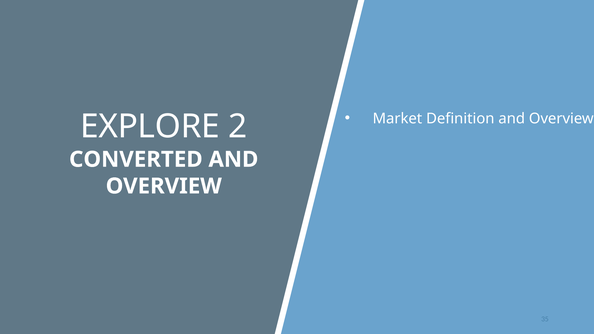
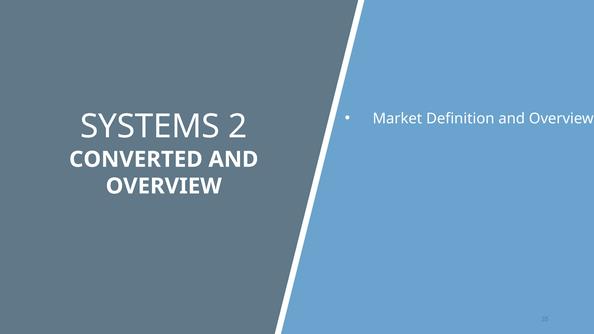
EXPLORE: EXPLORE -> SYSTEMS
